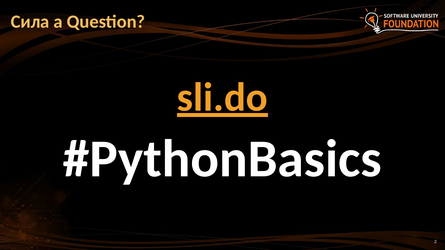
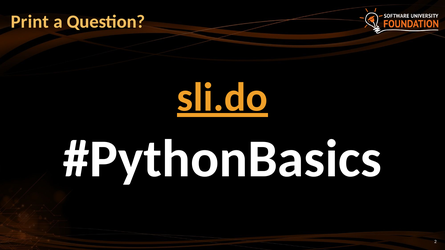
Сила: Сила -> Print
